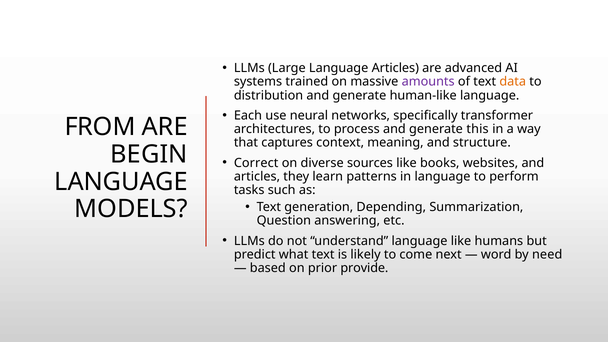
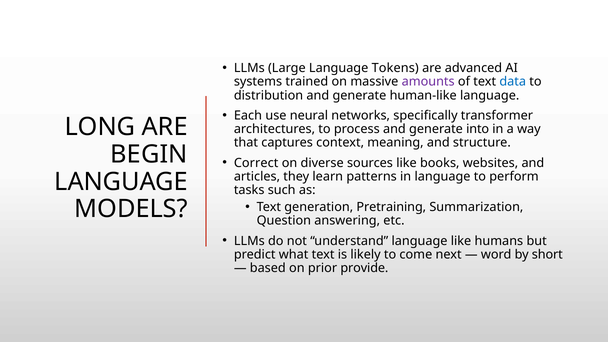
Language Articles: Articles -> Tokens
data colour: orange -> blue
FROM: FROM -> LONG
this: this -> into
Depending: Depending -> Pretraining
need: need -> short
